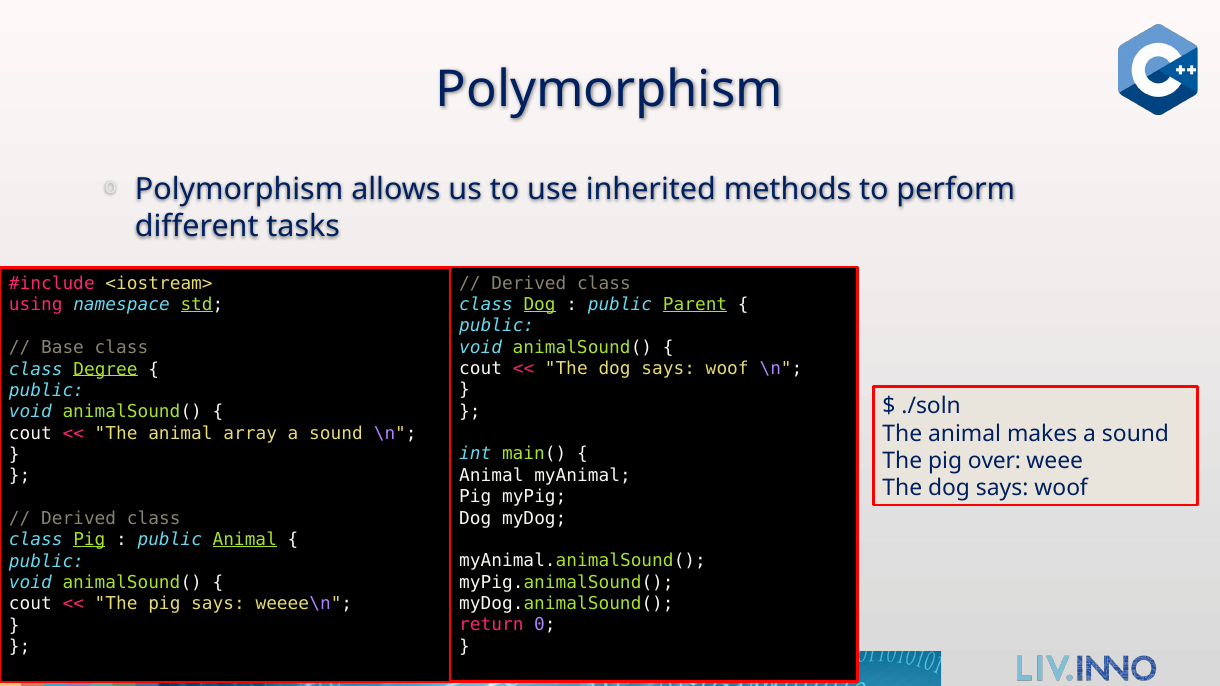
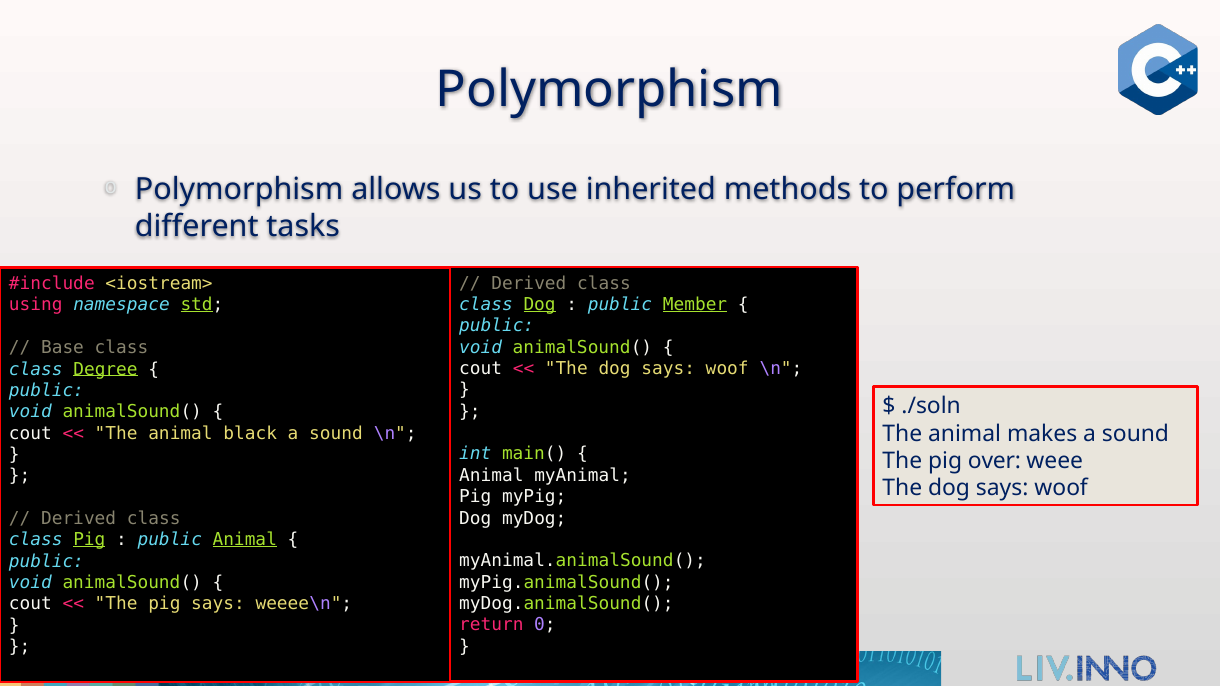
Parent: Parent -> Member
array: array -> black
